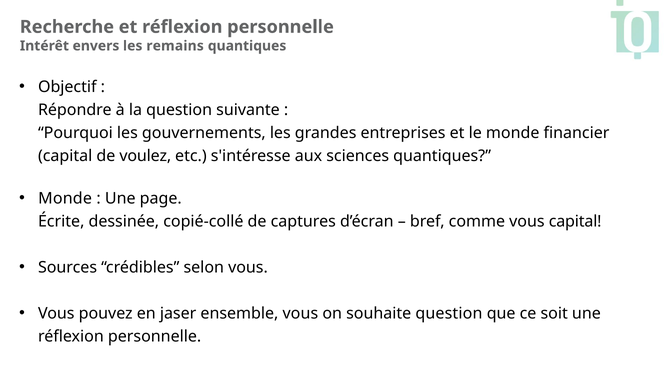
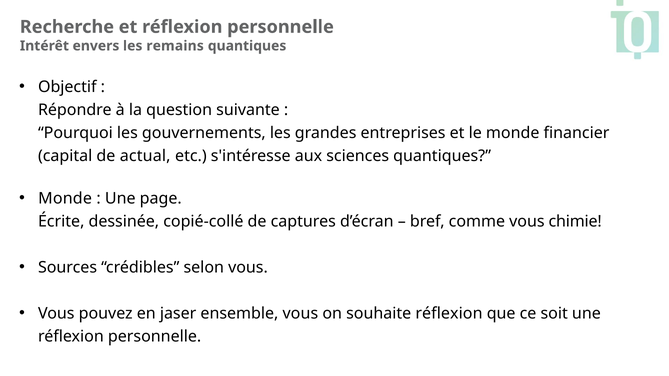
voulez: voulez -> actual
vous capital: capital -> chimie
souhaite question: question -> réflexion
